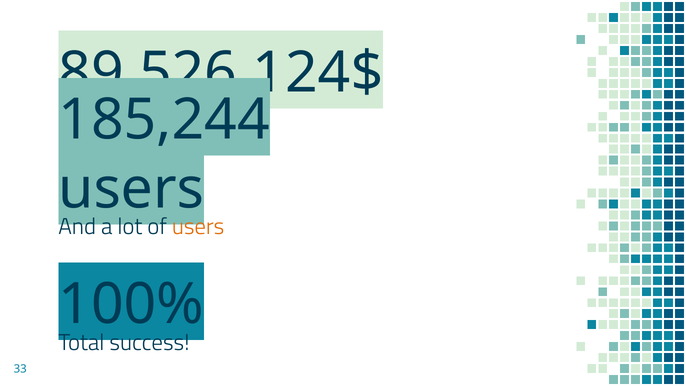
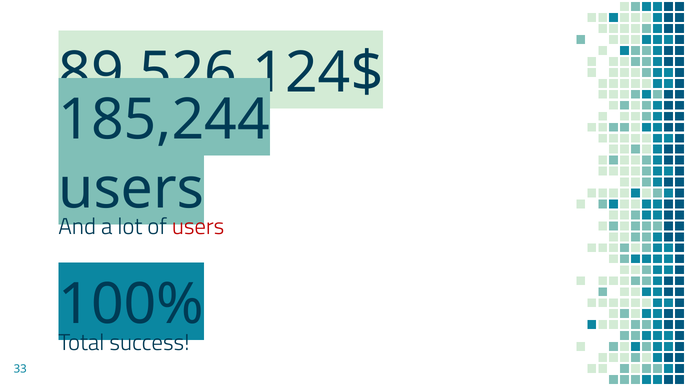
users at (198, 227) colour: orange -> red
